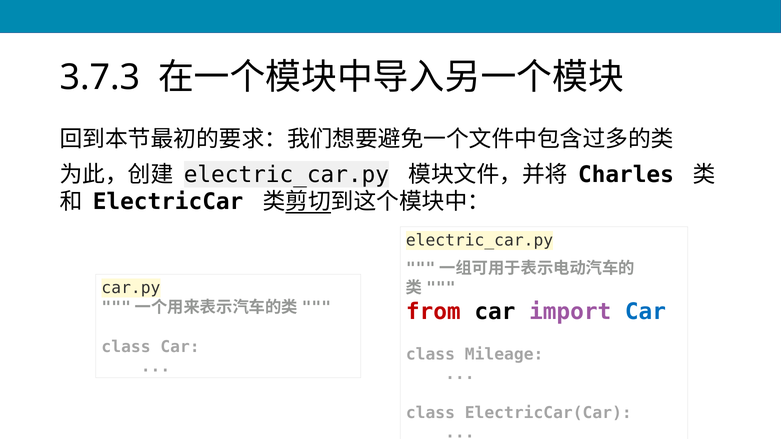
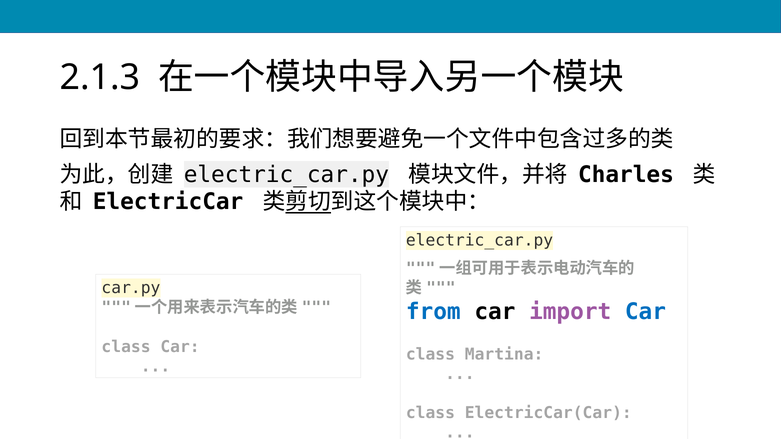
3.7.3: 3.7.3 -> 2.1.3
from colour: red -> blue
Mileage: Mileage -> Martina
